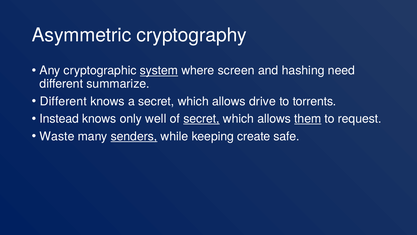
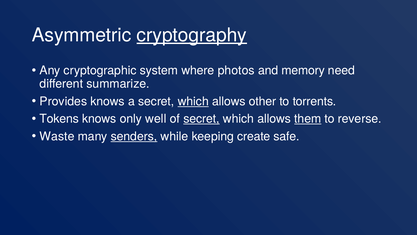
cryptography underline: none -> present
system underline: present -> none
screen: screen -> photos
hashing: hashing -> memory
Different at (63, 101): Different -> Provides
which at (193, 101) underline: none -> present
drive: drive -> other
Instead: Instead -> Tokens
request: request -> reverse
